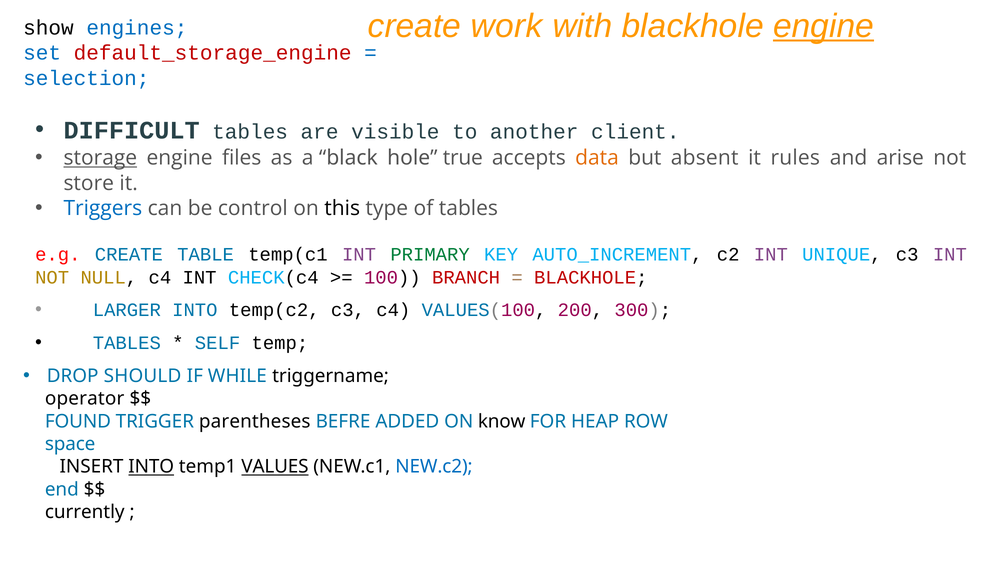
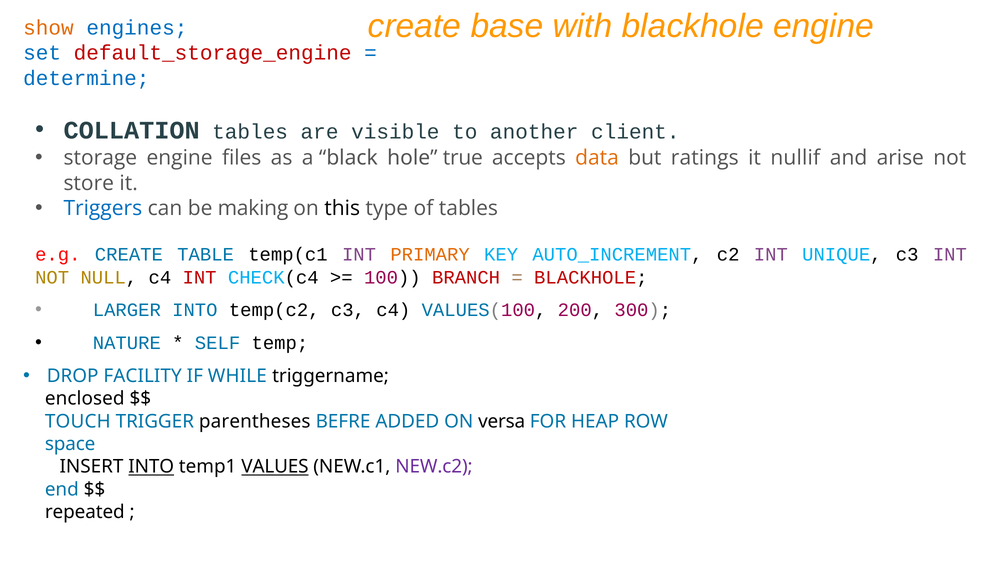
work: work -> base
engine at (824, 26) underline: present -> none
show colour: black -> orange
selection: selection -> determine
DIFFICULT: DIFFICULT -> COLLATION
storage underline: present -> none
absent: absent -> ratings
rules: rules -> nullif
control: control -> making
PRIMARY colour: green -> orange
INT at (200, 277) colour: black -> red
TABLES at (127, 343): TABLES -> NATURE
SHOULD: SHOULD -> FACILITY
operator: operator -> enclosed
FOUND: FOUND -> TOUCH
know: know -> versa
NEW.c2 colour: blue -> purple
currently: currently -> repeated
